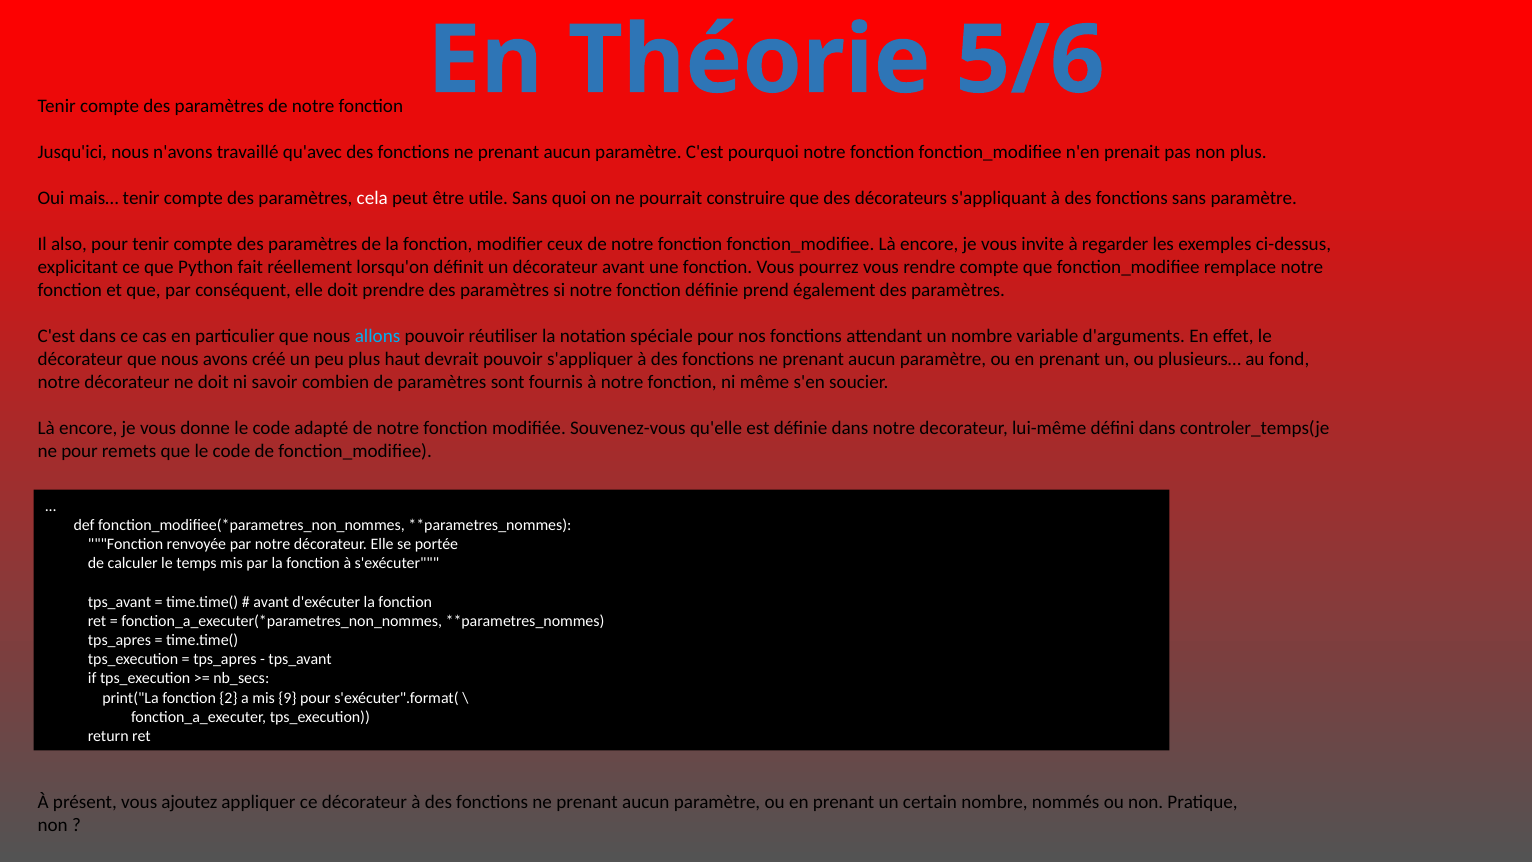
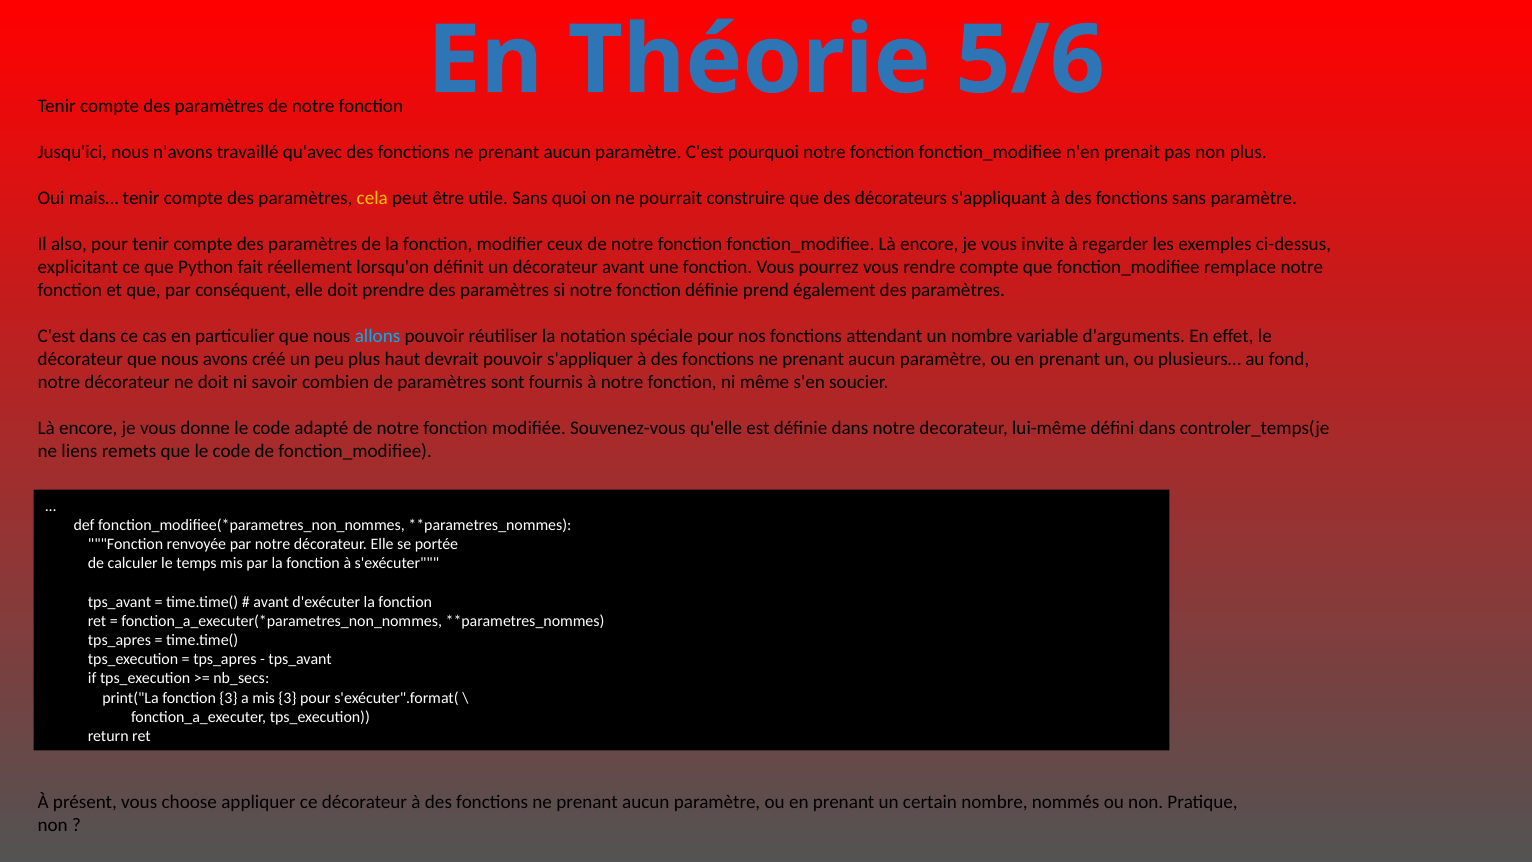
cela colour: white -> yellow
ne pour: pour -> liens
fonction 2: 2 -> 3
mis 9: 9 -> 3
ajoutez: ajoutez -> choose
